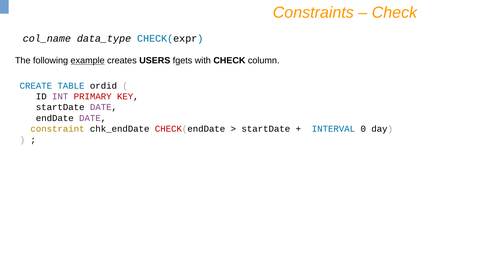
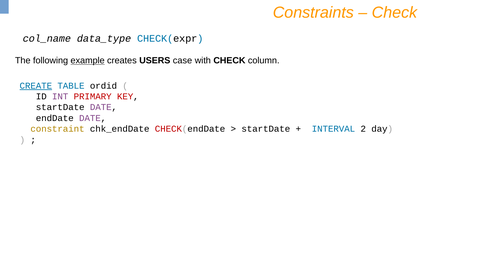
fgets: fgets -> case
CREATE underline: none -> present
0: 0 -> 2
